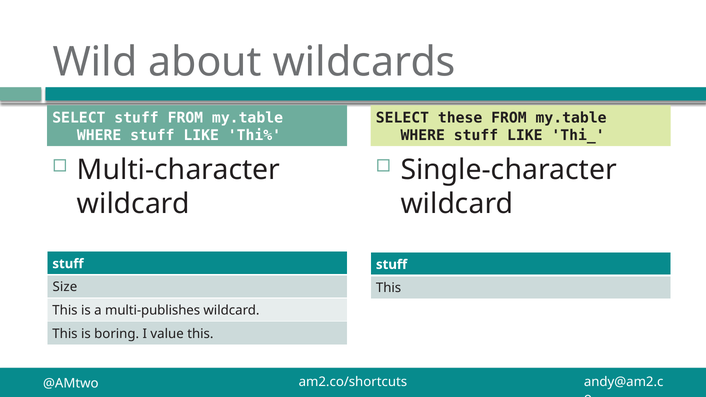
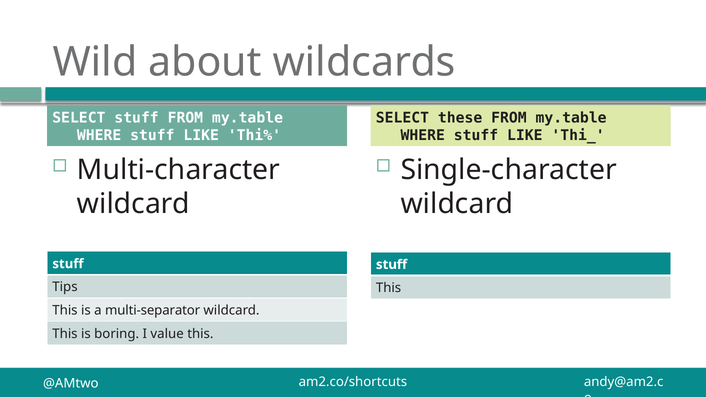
Size: Size -> Tips
multi-publishes: multi-publishes -> multi-separator
